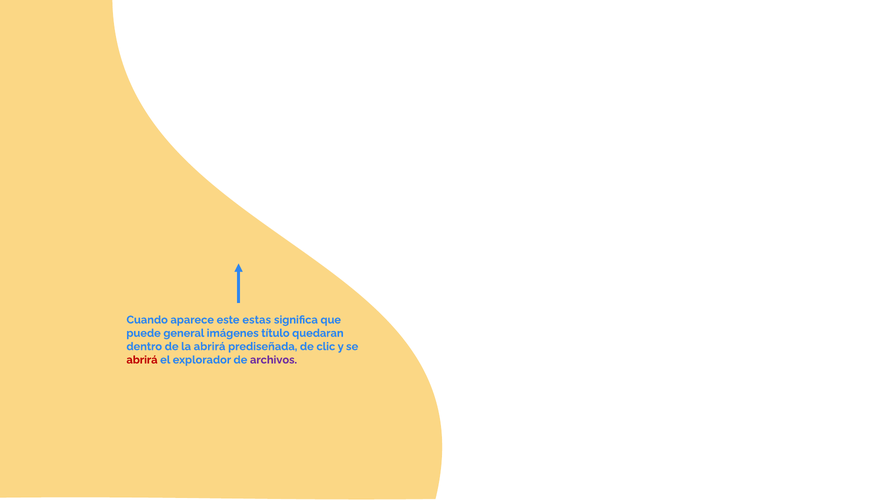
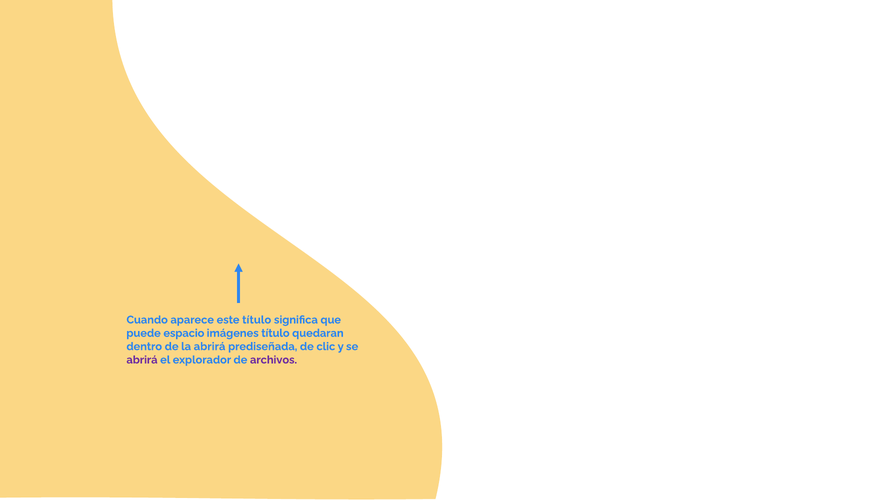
este estas: estas -> título
general: general -> espacio
abrirá at (142, 360) colour: red -> purple
